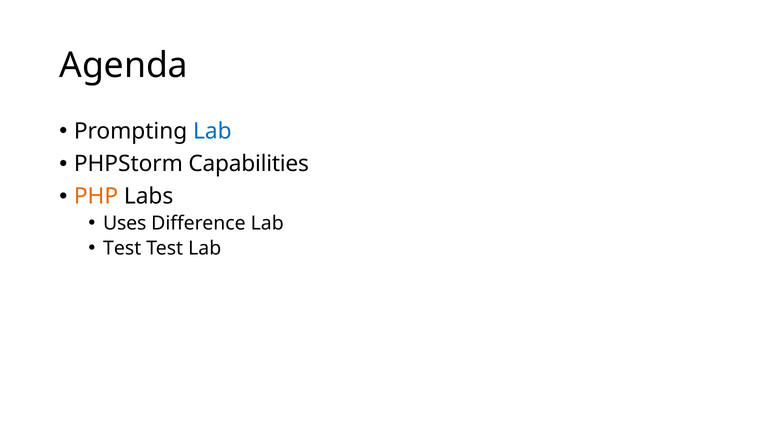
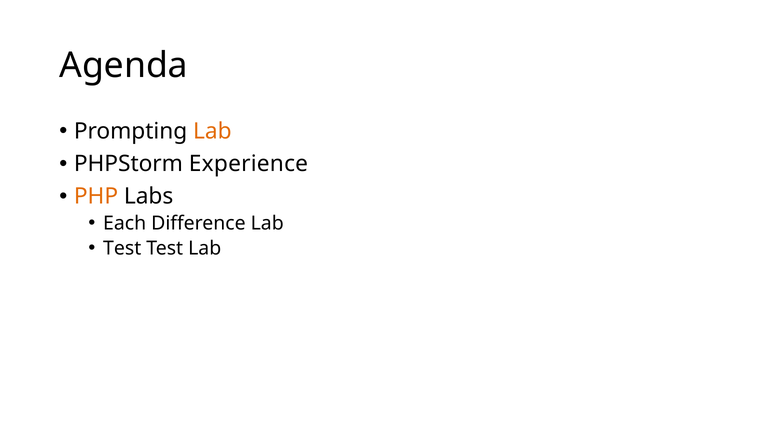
Lab at (212, 132) colour: blue -> orange
Capabilities: Capabilities -> Experience
Uses: Uses -> Each
